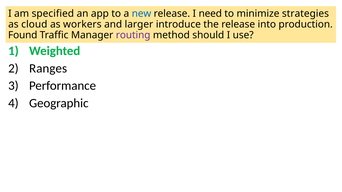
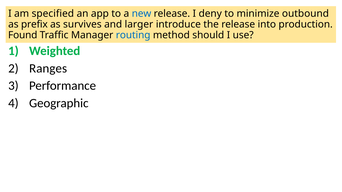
need: need -> deny
strategies: strategies -> outbound
cloud: cloud -> prefix
workers: workers -> survives
routing colour: purple -> blue
